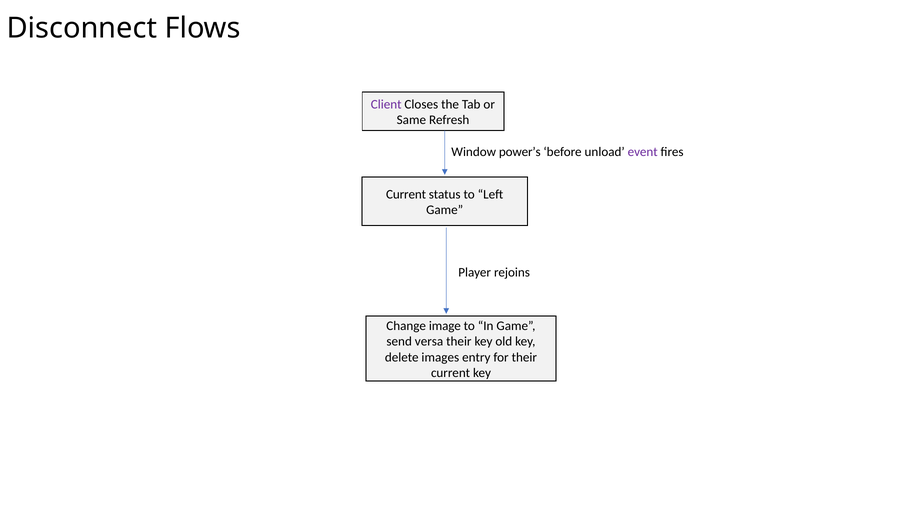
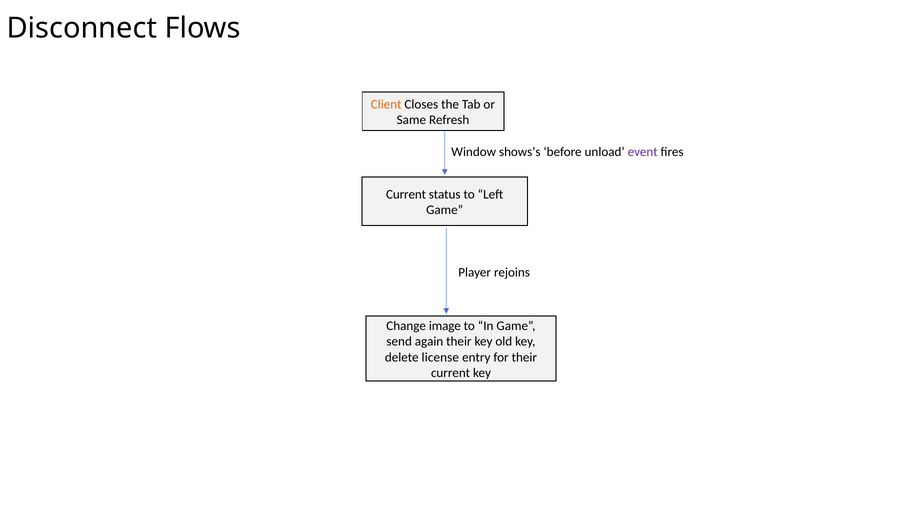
Client colour: purple -> orange
power’s: power’s -> shows’s
versa: versa -> again
images: images -> license
